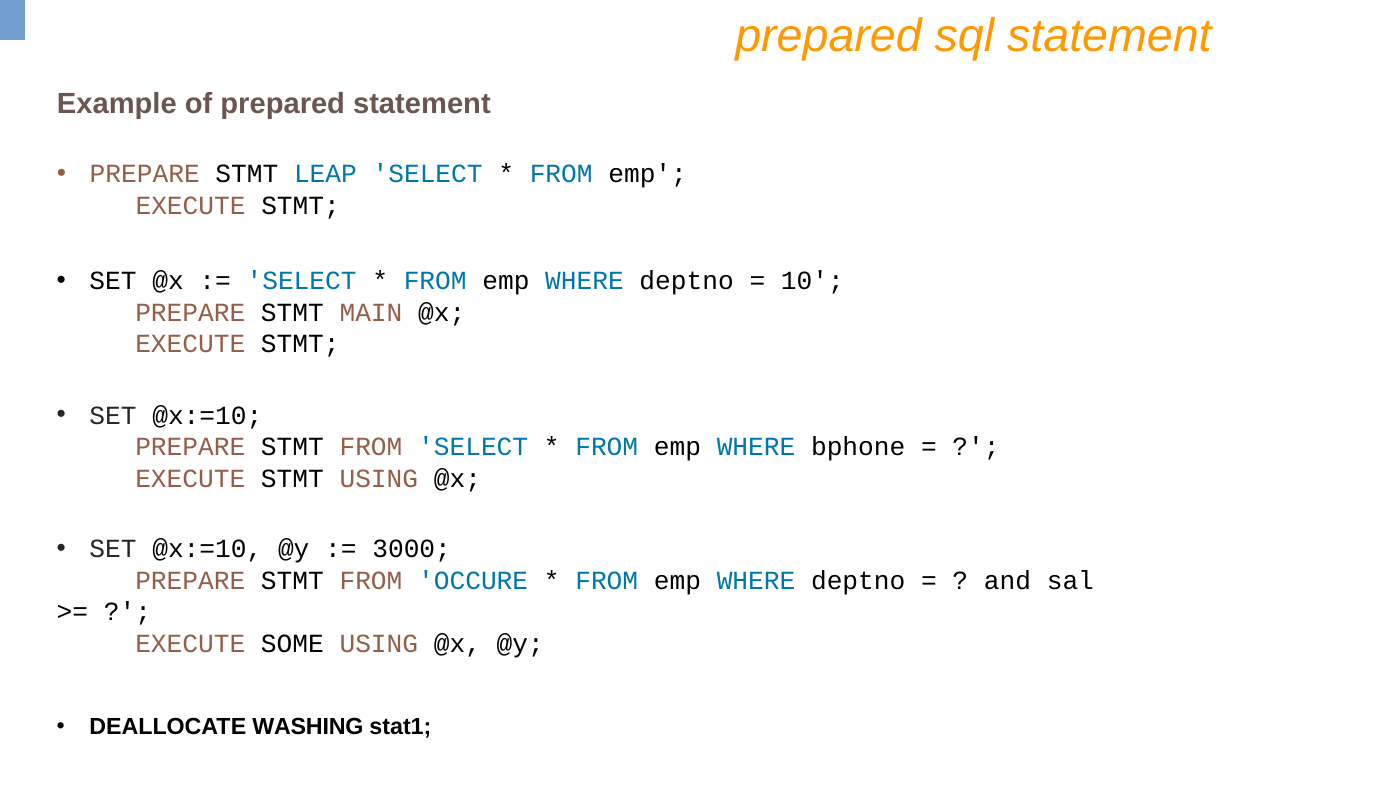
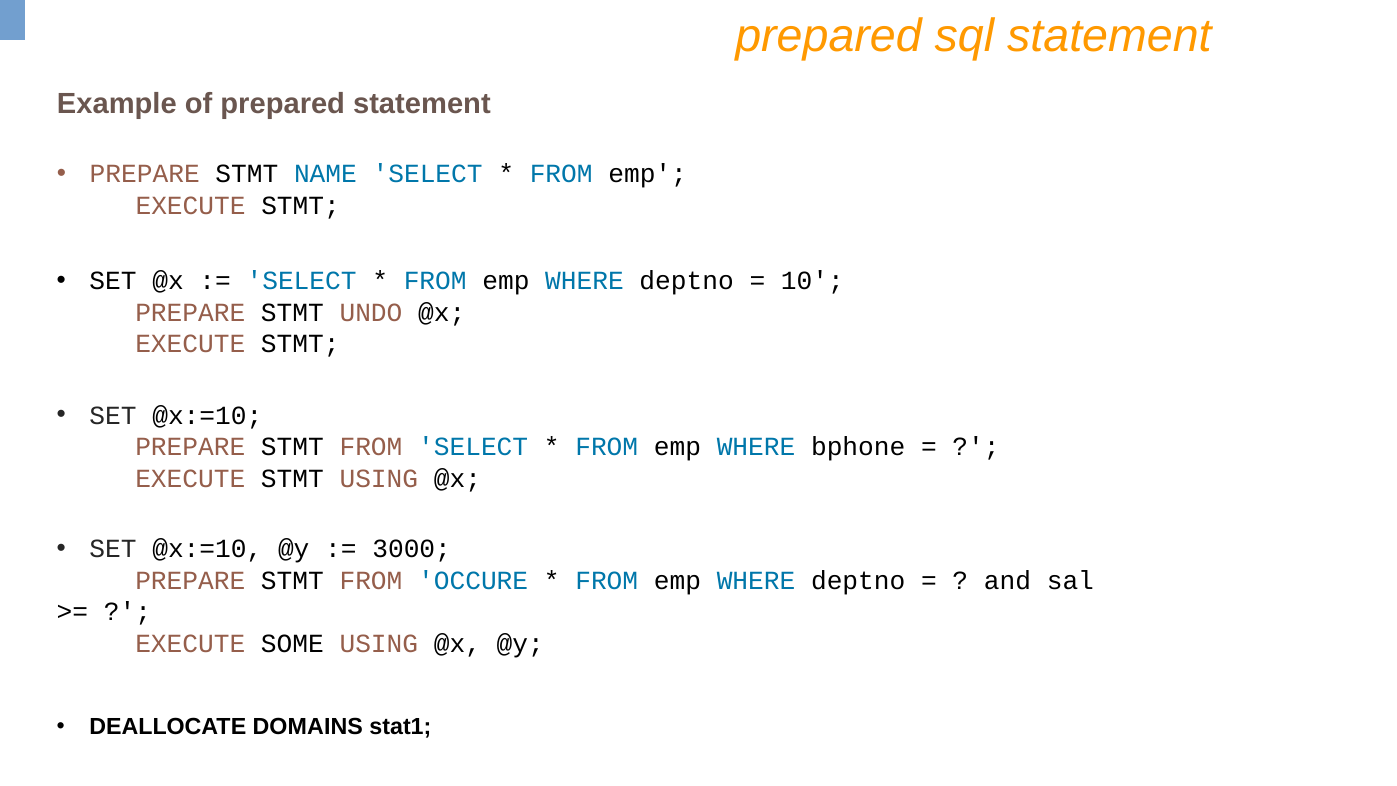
LEAP: LEAP -> NAME
MAIN: MAIN -> UNDO
WASHING: WASHING -> DOMAINS
